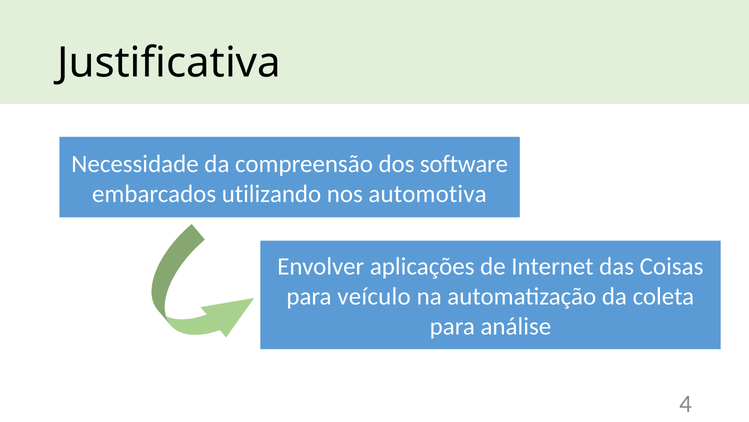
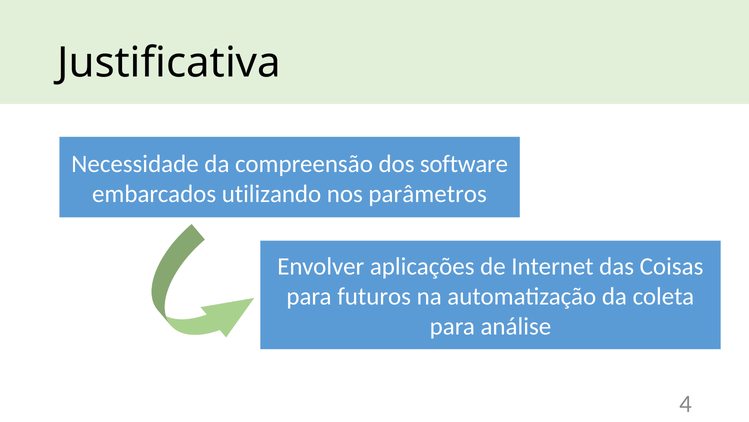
automotiva: automotiva -> parâmetros
veículo: veículo -> futuros
